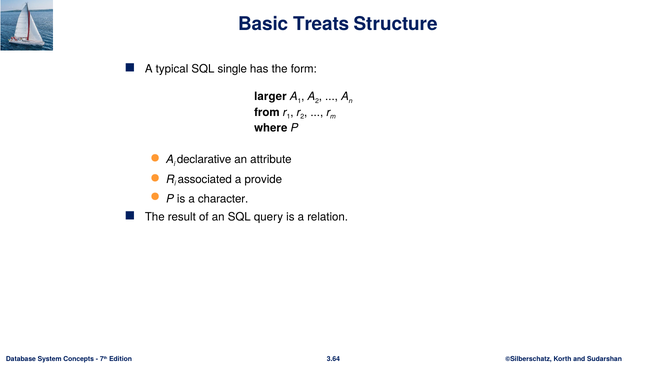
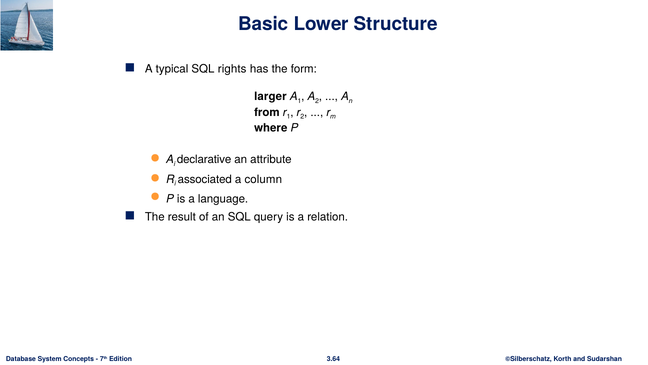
Treats: Treats -> Lower
single: single -> rights
provide: provide -> column
character: character -> language
